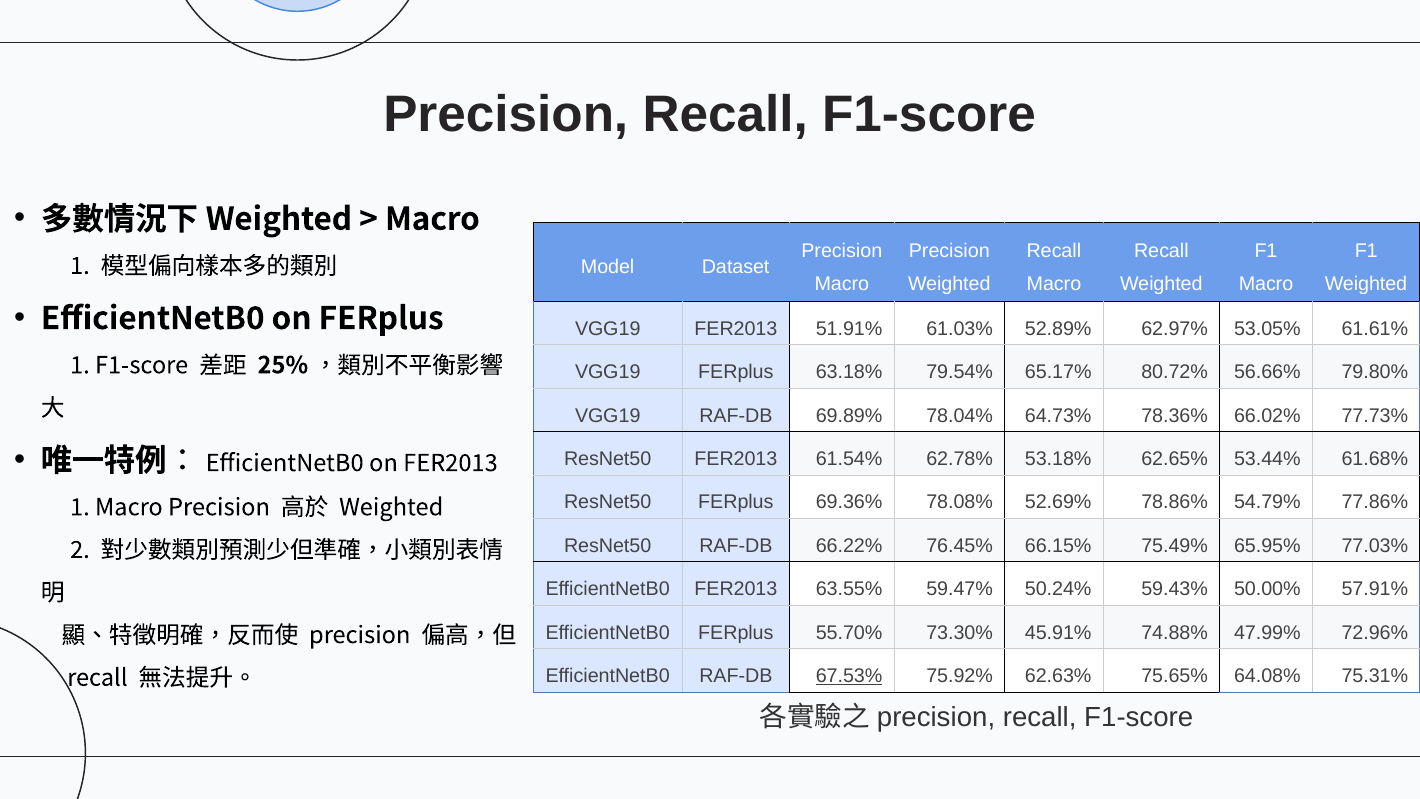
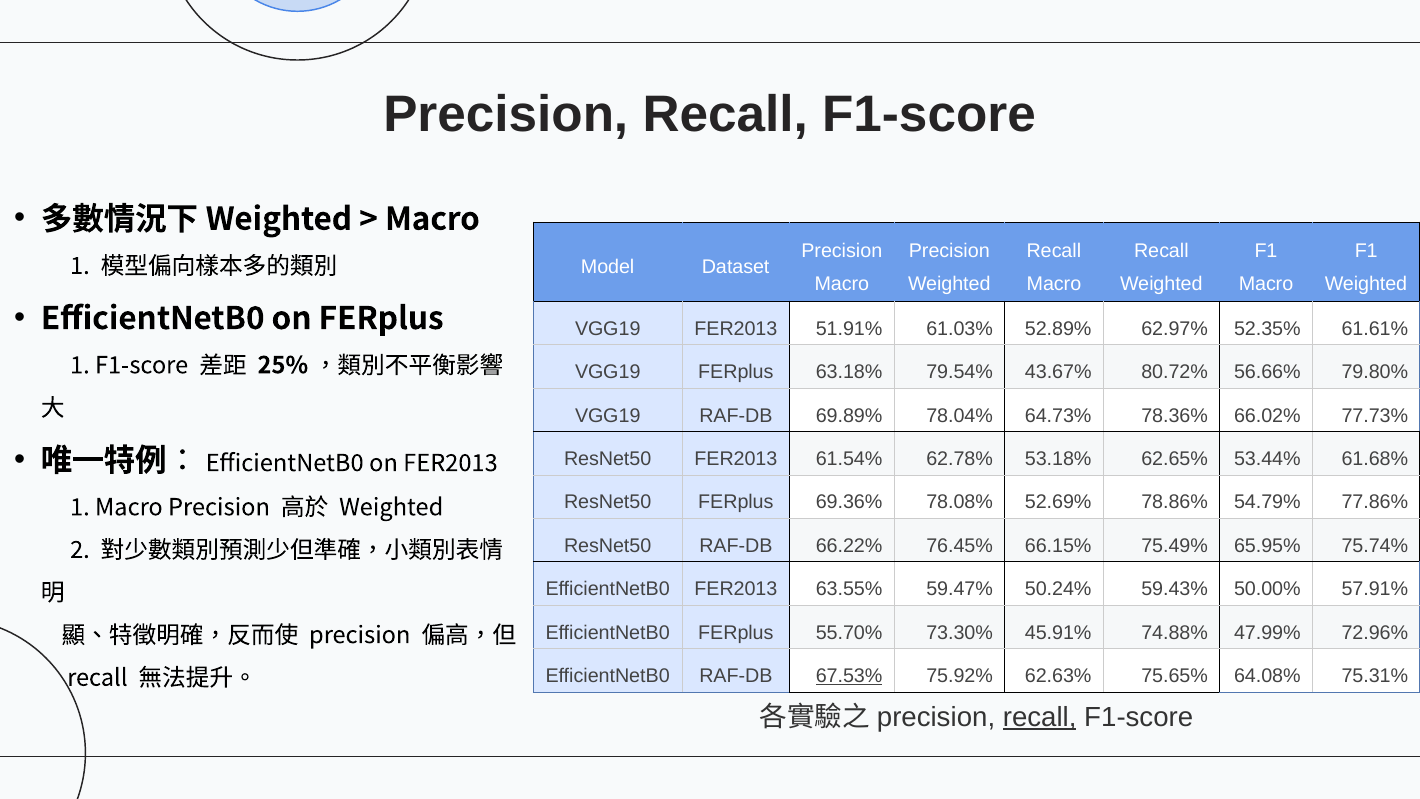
53.05%: 53.05% -> 52.35%
65.17%: 65.17% -> 43.67%
77.03%: 77.03% -> 75.74%
recall at (1040, 717) underline: none -> present
